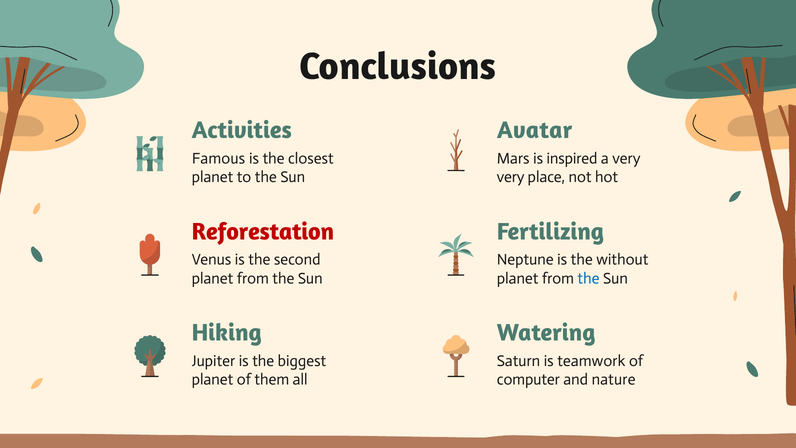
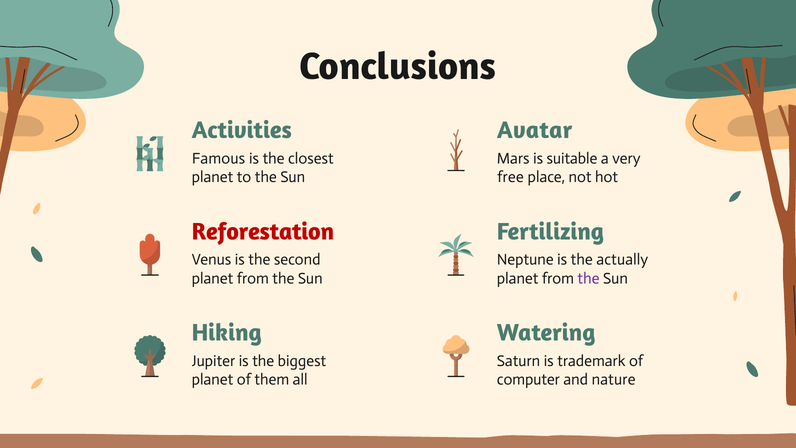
inspired: inspired -> suitable
very at (511, 177): very -> free
without: without -> actually
the at (588, 278) colour: blue -> purple
teamwork: teamwork -> trademark
